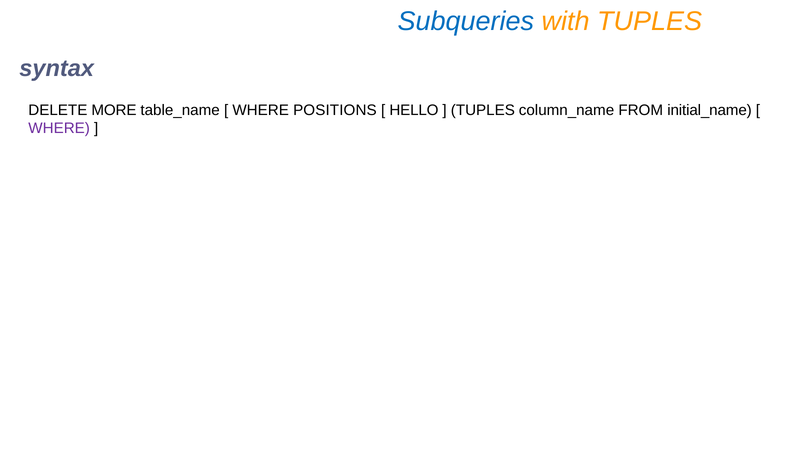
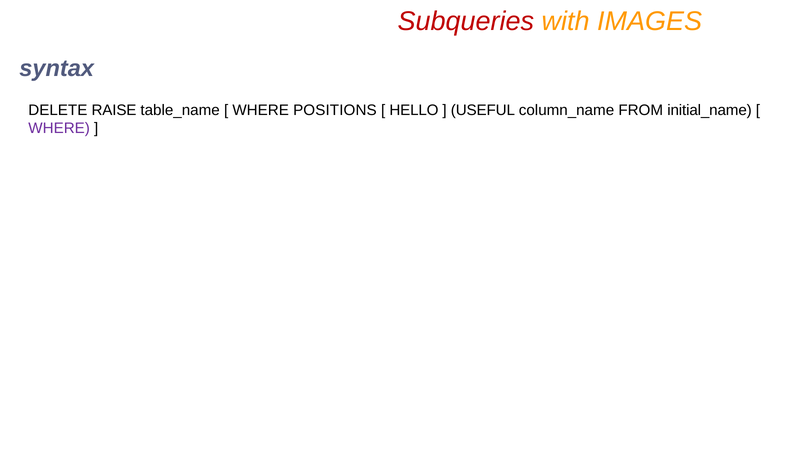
Subqueries colour: blue -> red
with TUPLES: TUPLES -> IMAGES
MORE: MORE -> RAISE
TUPLES at (483, 110): TUPLES -> USEFUL
